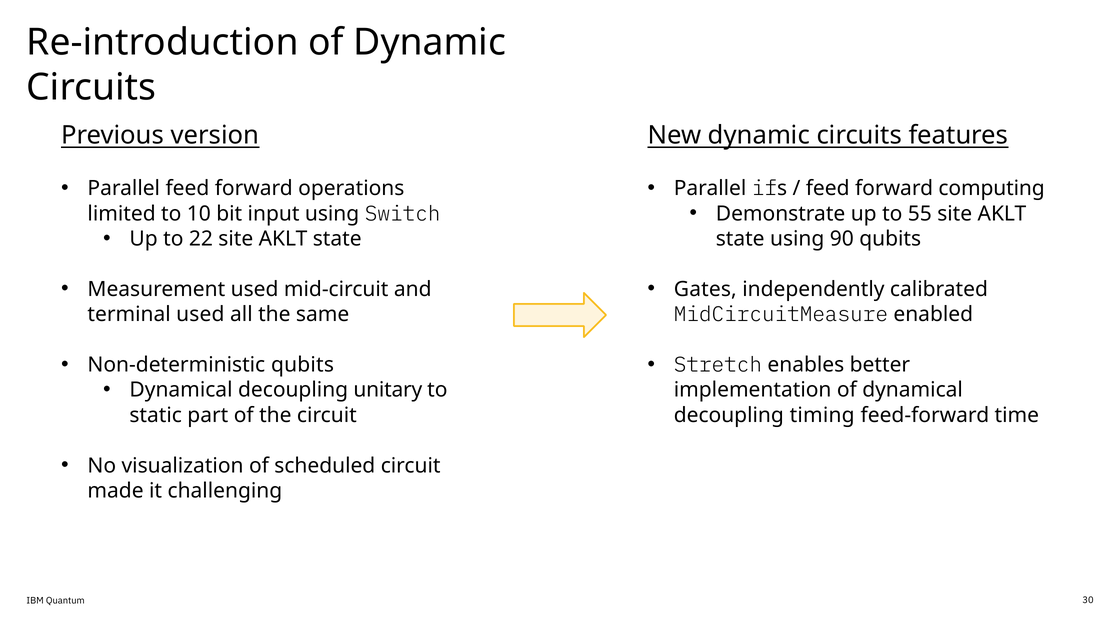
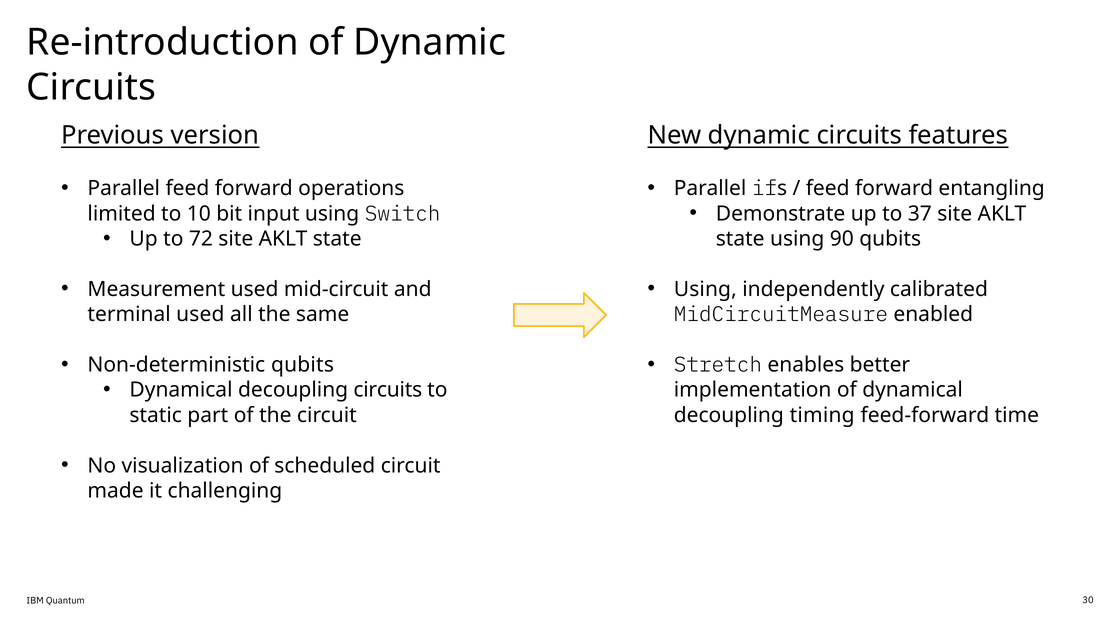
computing: computing -> entangling
55: 55 -> 37
22: 22 -> 72
Gates at (705, 289): Gates -> Using
decoupling unitary: unitary -> circuits
